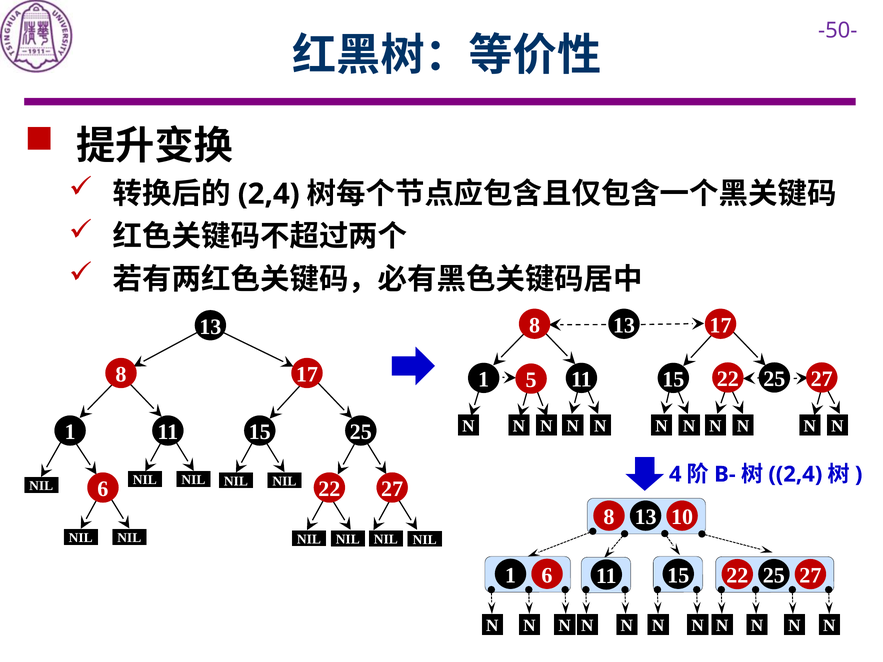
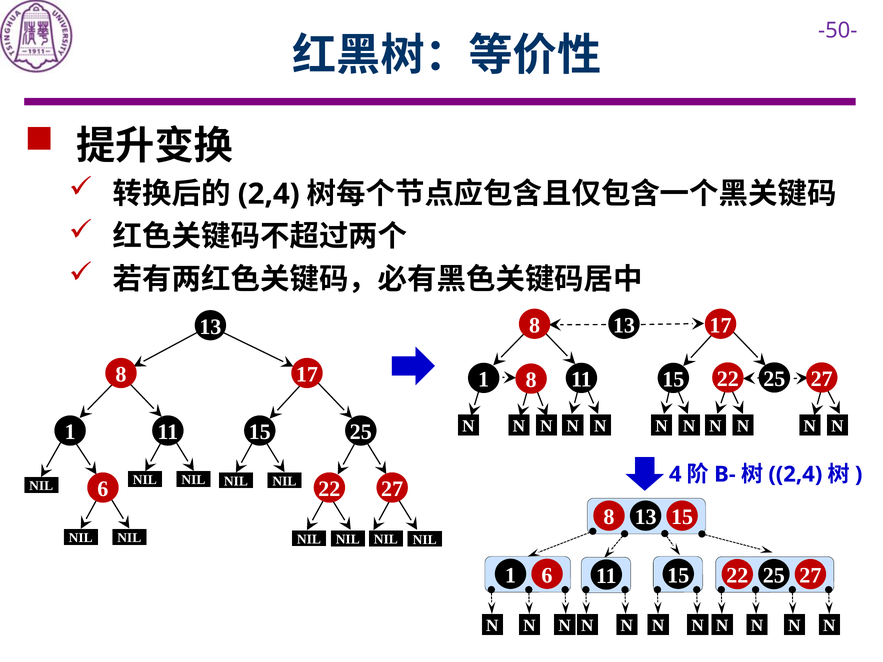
1 5: 5 -> 8
10 at (682, 517): 10 -> 15
